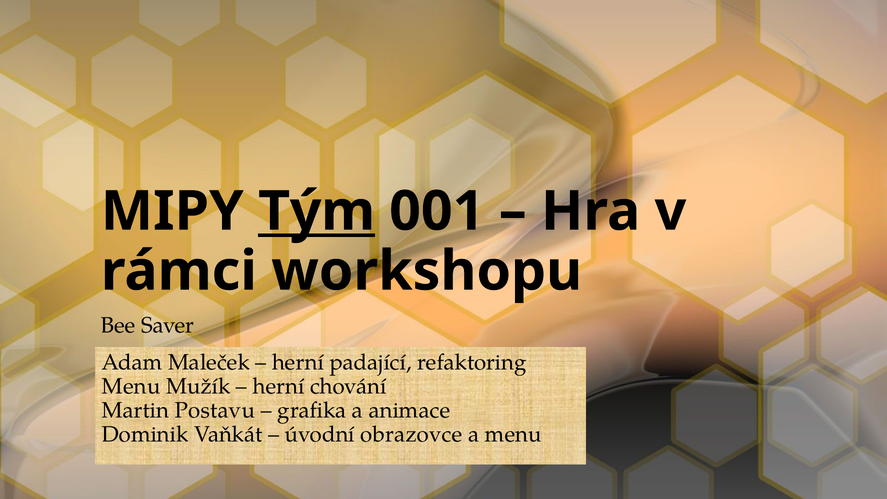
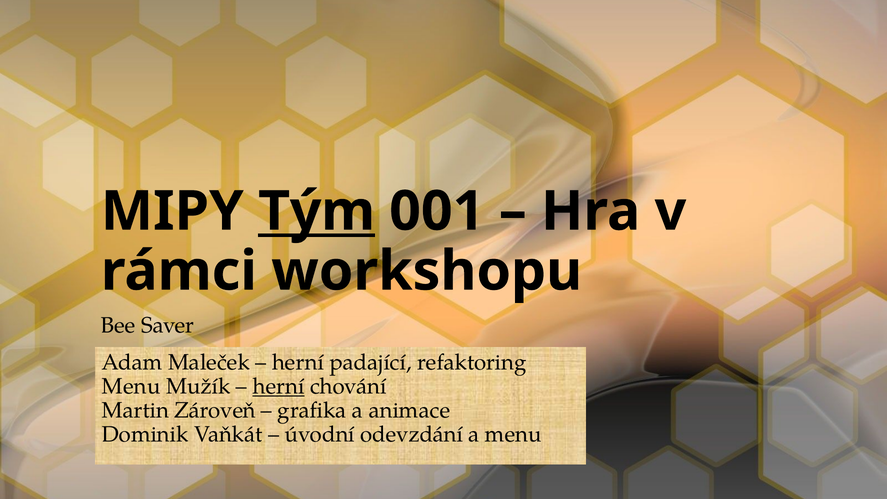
herní at (278, 387) underline: none -> present
Postavu: Postavu -> Zároveň
obrazovce: obrazovce -> odevzdání
